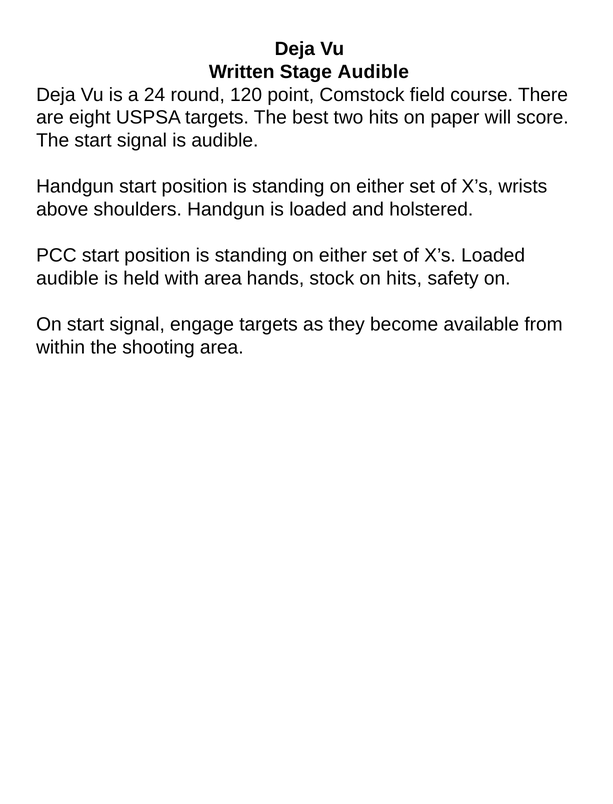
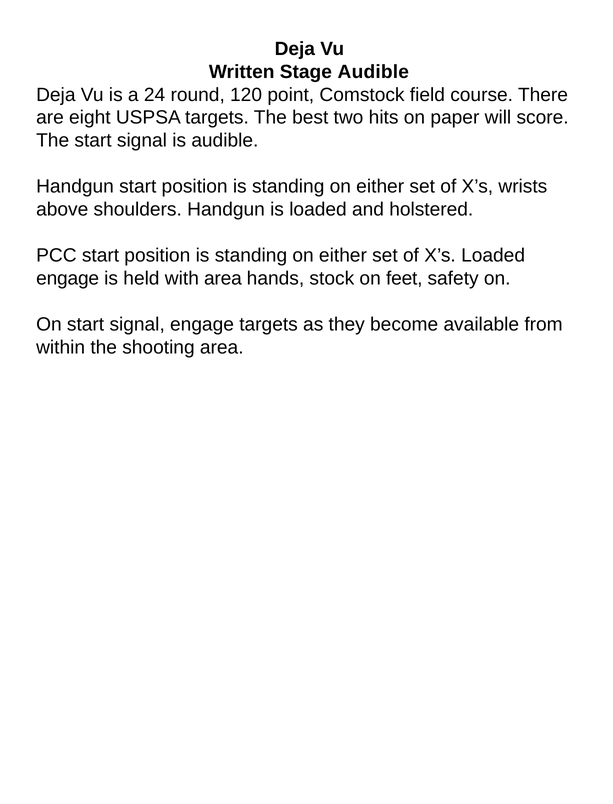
audible at (67, 279): audible -> engage
on hits: hits -> feet
